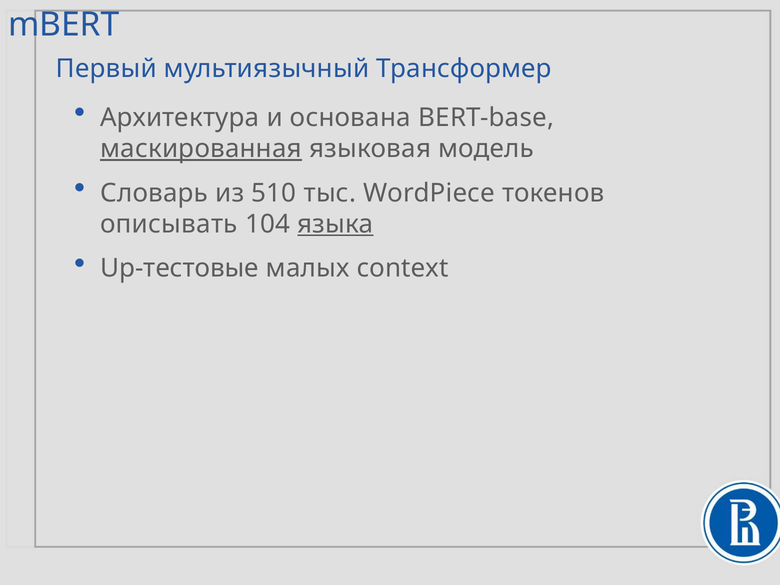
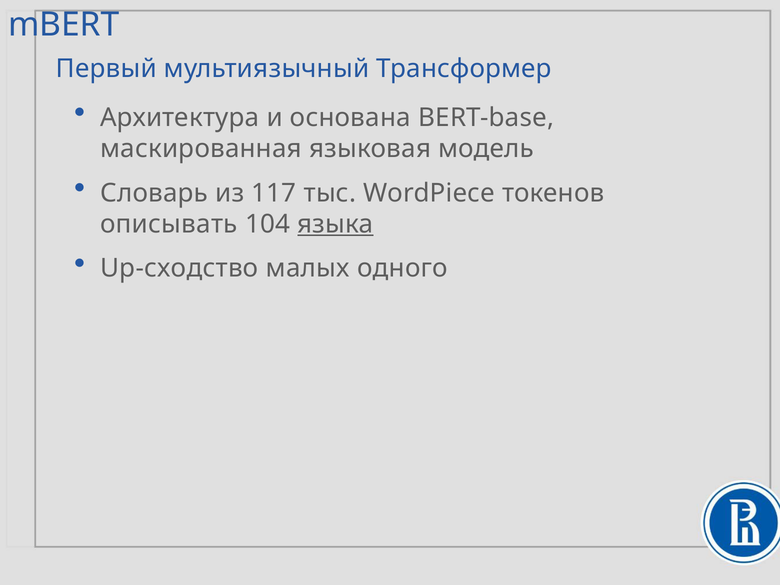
маскированная underline: present -> none
510: 510 -> 117
Up-тестовые: Up-тестовые -> Up-сходство
context: context -> одного
